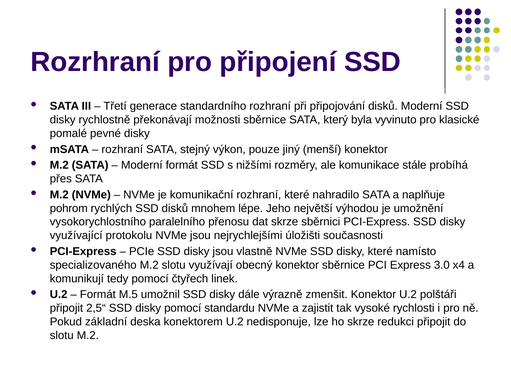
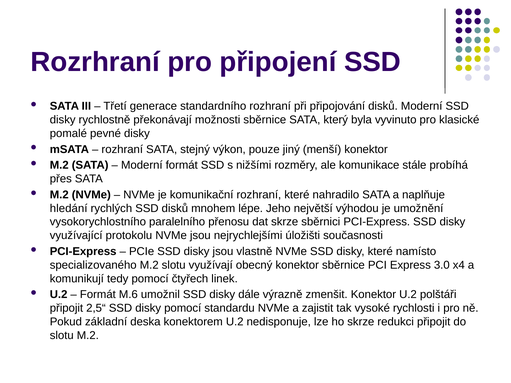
pohrom: pohrom -> hledání
M.5: M.5 -> M.6
